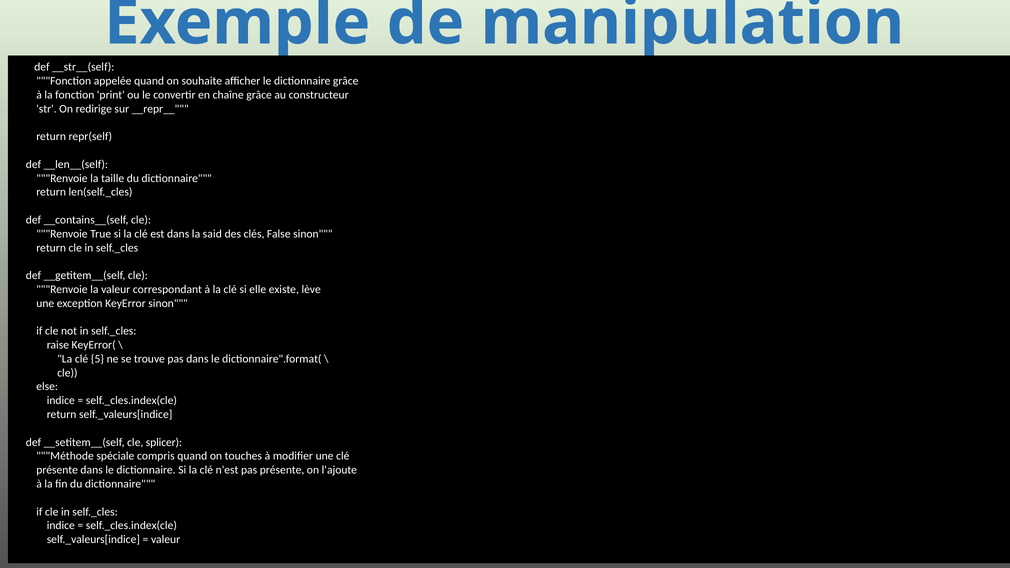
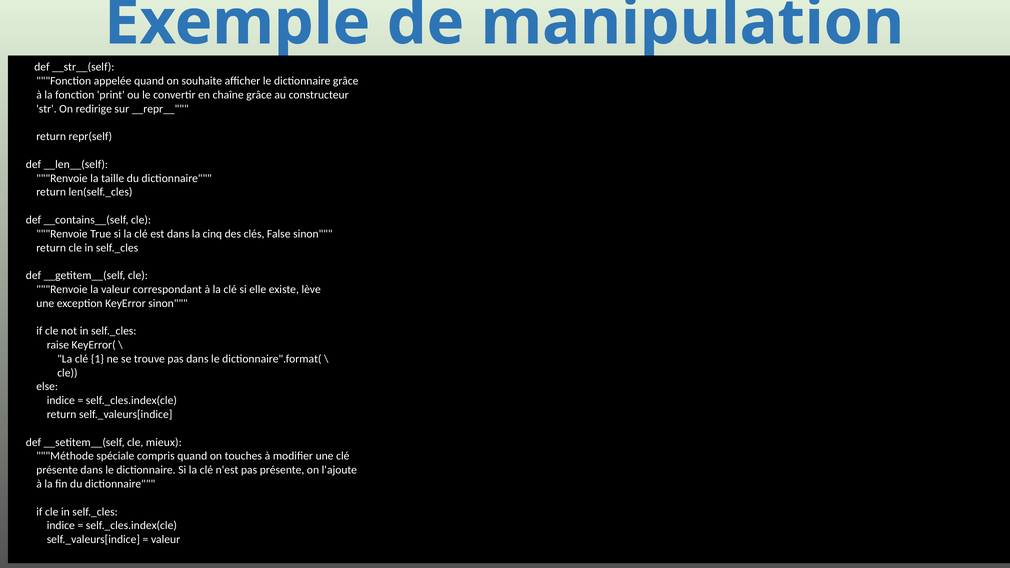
said: said -> cinq
5: 5 -> 1
splicer: splicer -> mieux
